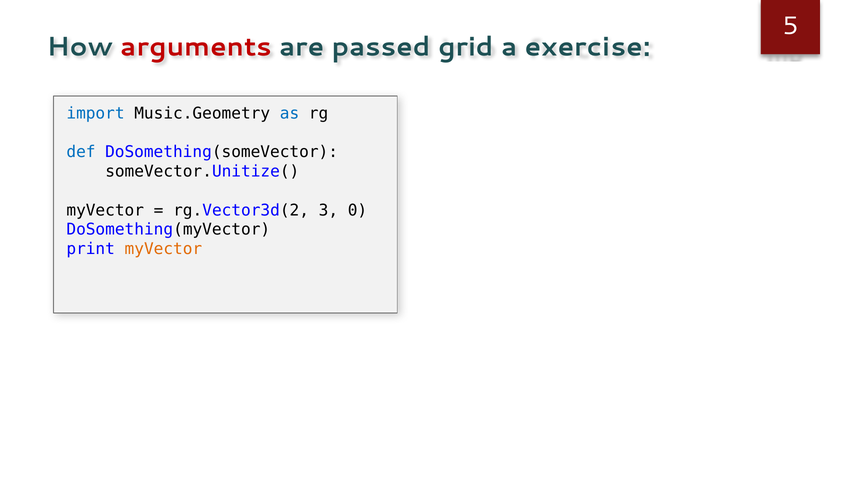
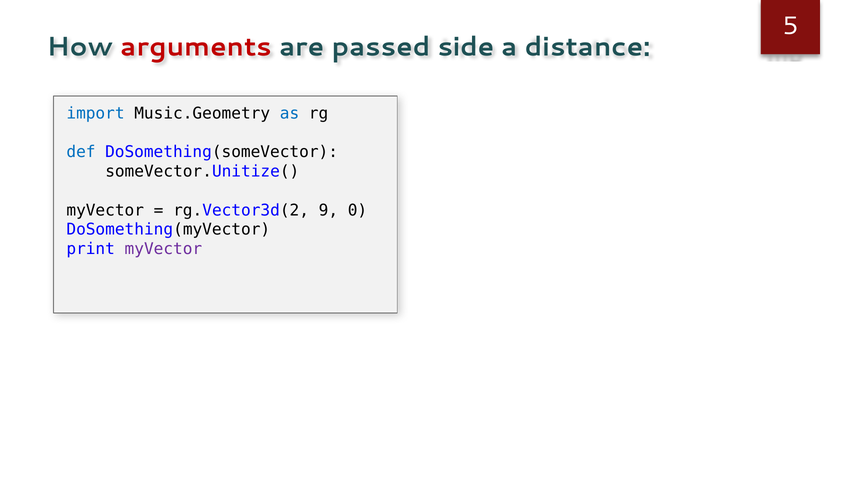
grid: grid -> side
exercise: exercise -> distance
3: 3 -> 9
myVector at (163, 249) colour: orange -> purple
